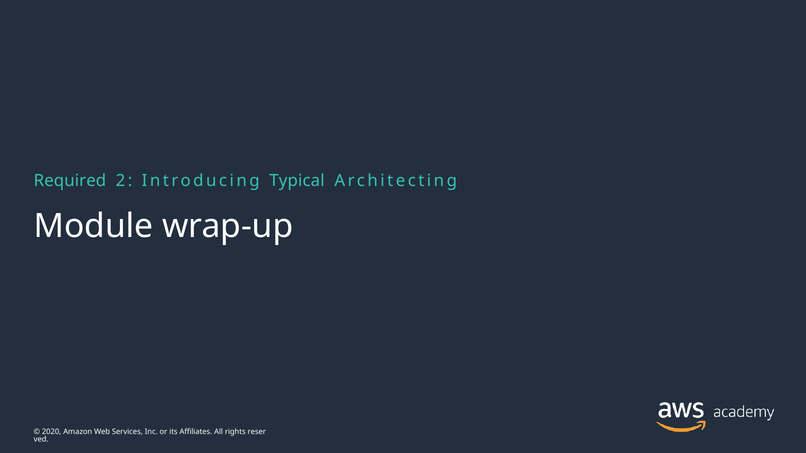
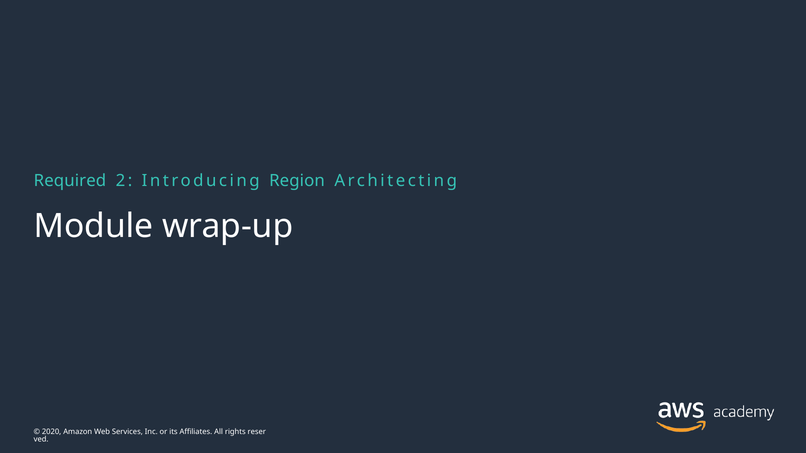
Typical: Typical -> Region
